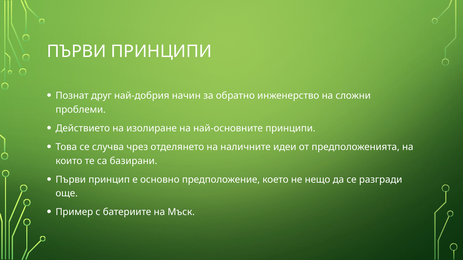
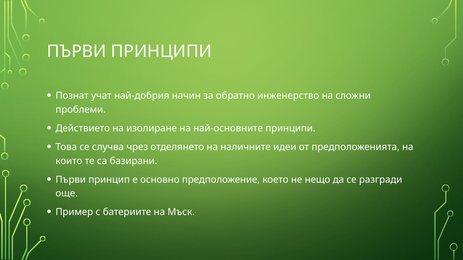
друг: друг -> учат
